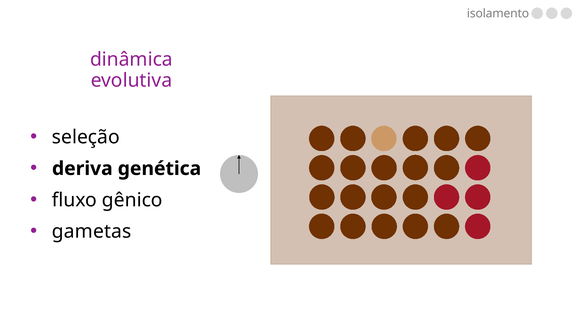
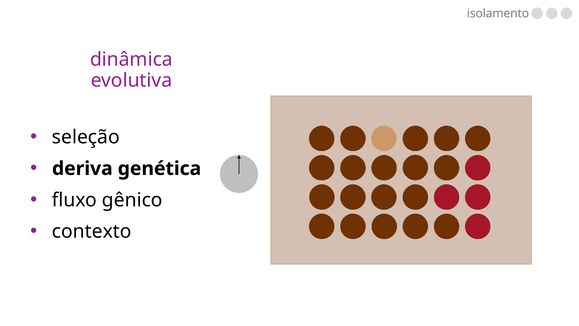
gametas: gametas -> contexto
